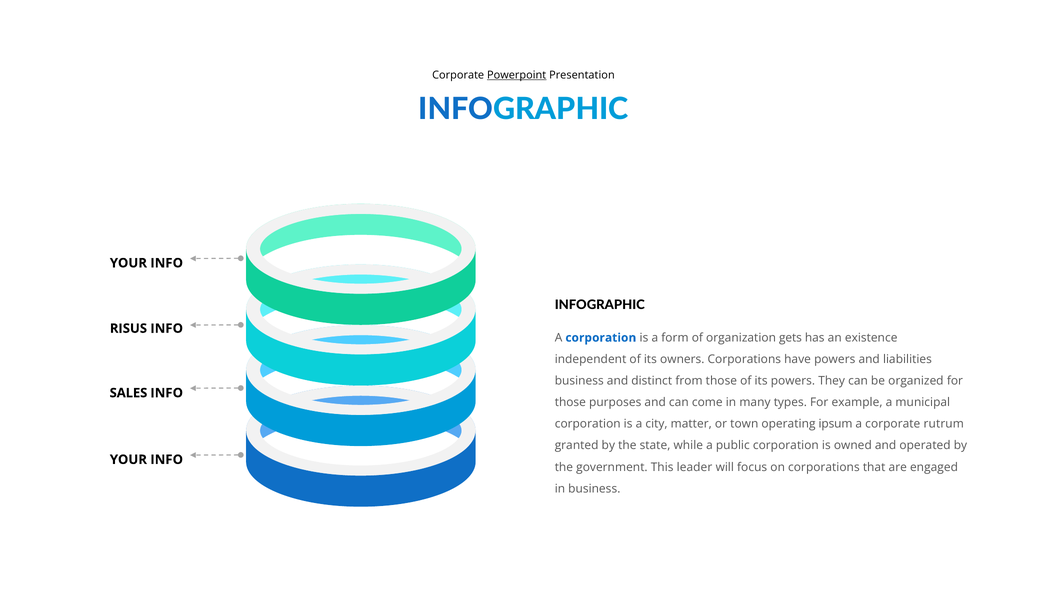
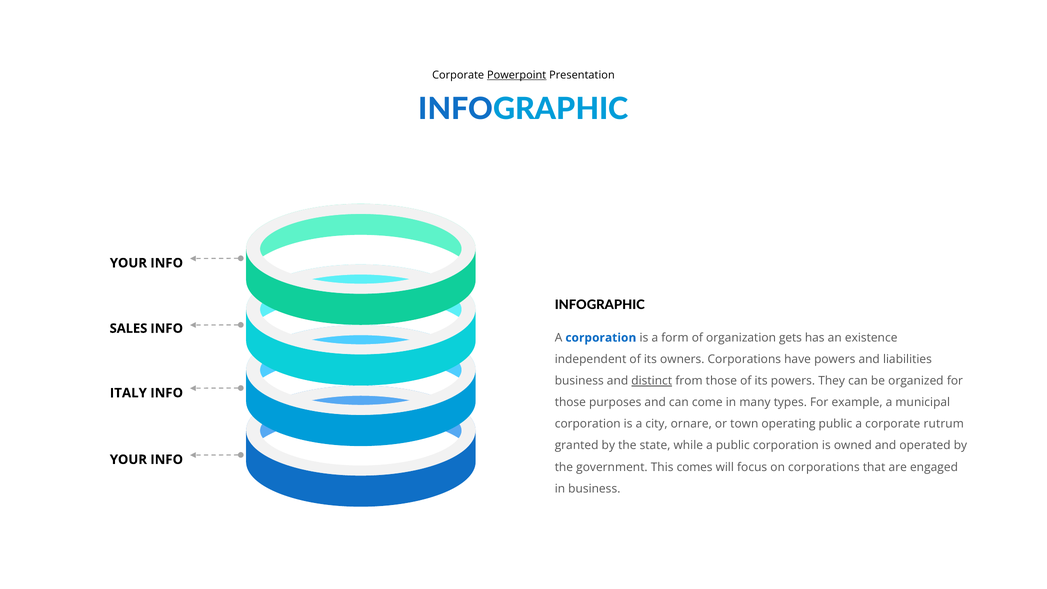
RISUS: RISUS -> SALES
distinct underline: none -> present
SALES: SALES -> ITALY
matter: matter -> ornare
operating ipsum: ipsum -> public
leader: leader -> comes
